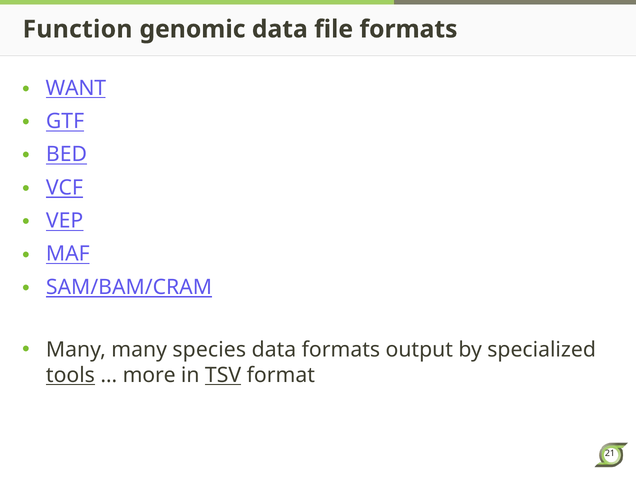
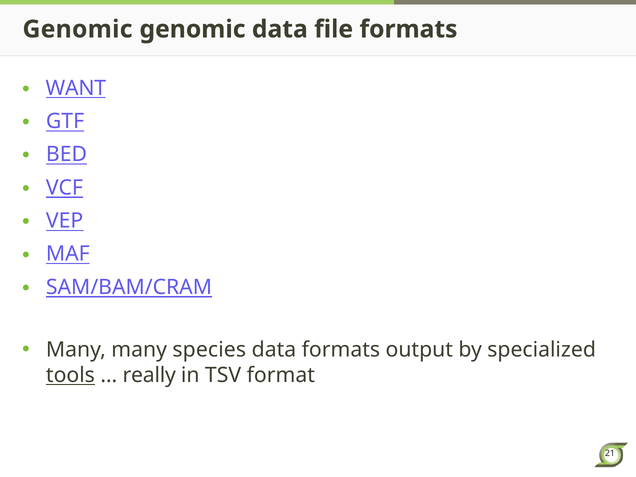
Function at (77, 29): Function -> Genomic
more: more -> really
TSV underline: present -> none
